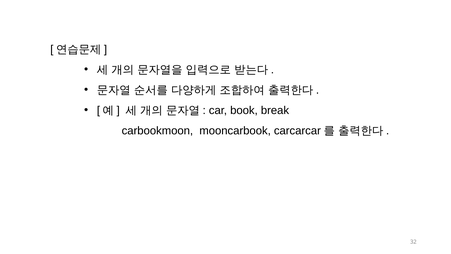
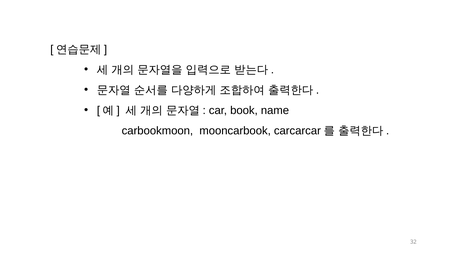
break: break -> name
